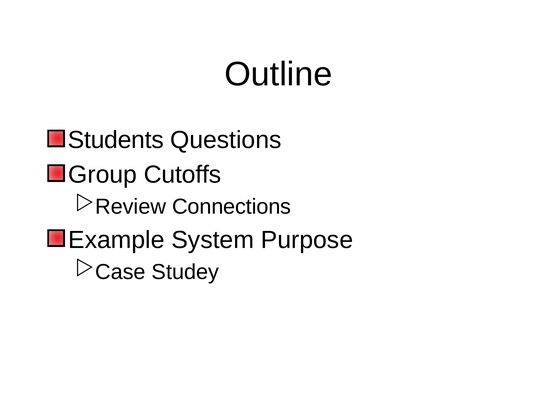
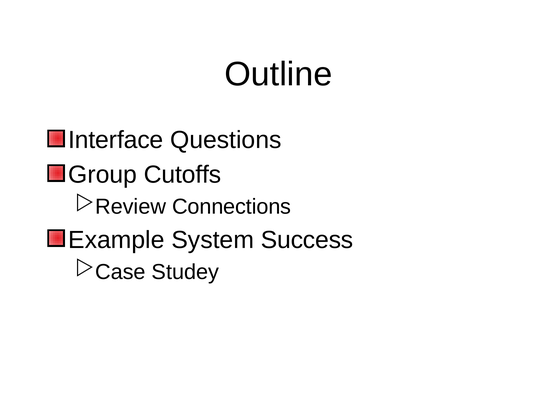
Students: Students -> Interface
Purpose: Purpose -> Success
